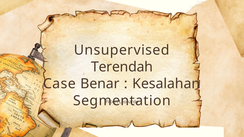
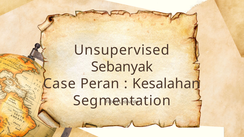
Terendah: Terendah -> Sebanyak
Benar: Benar -> Peran
